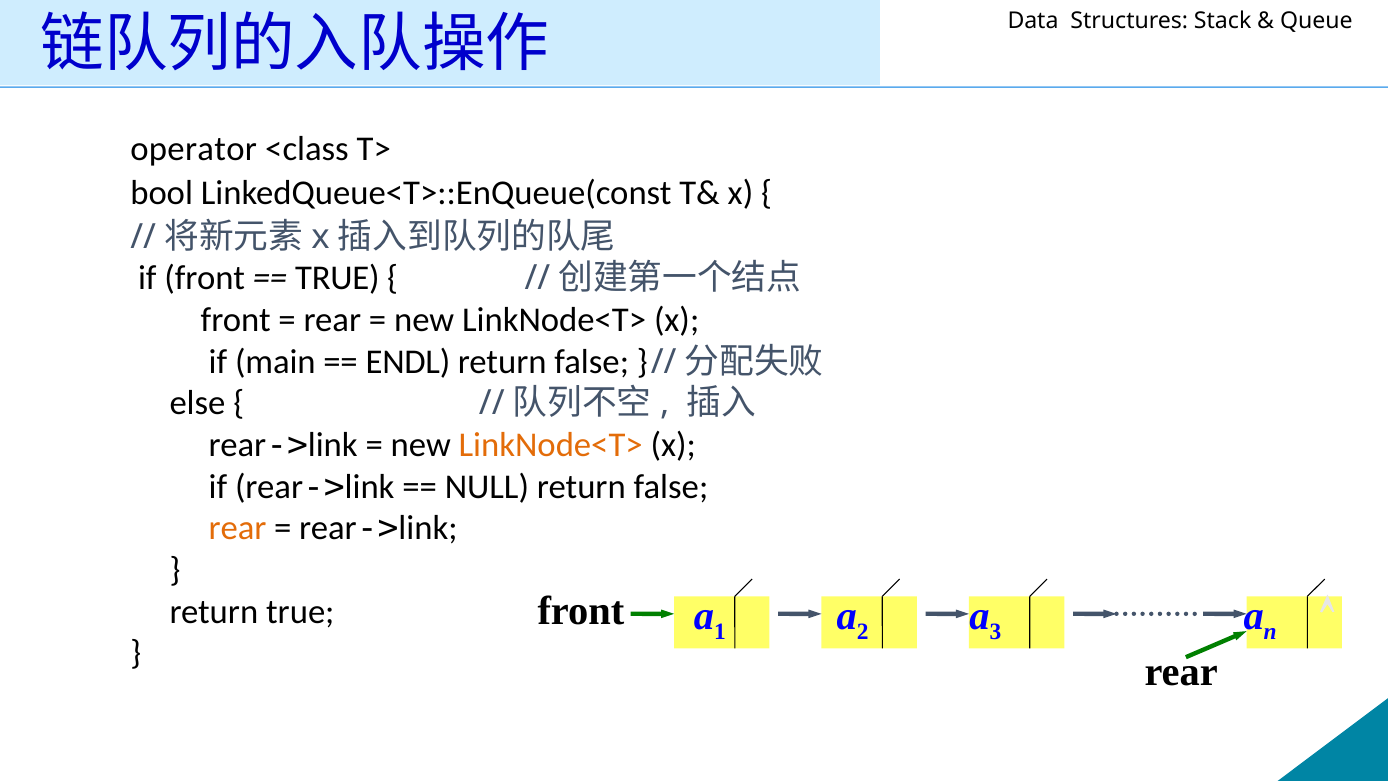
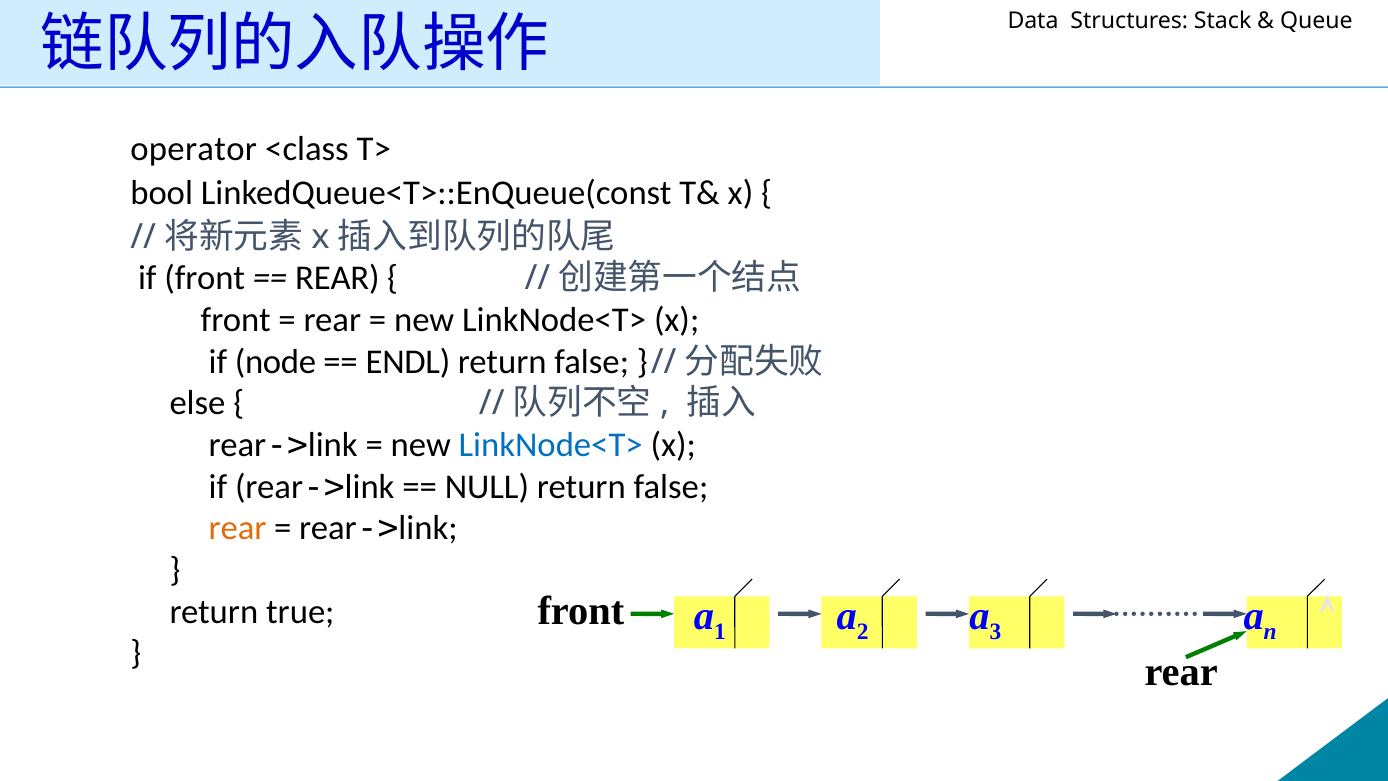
TRUE at (337, 278): TRUE -> REAR
main: main -> node
LinkNode<T> at (551, 445) colour: orange -> blue
